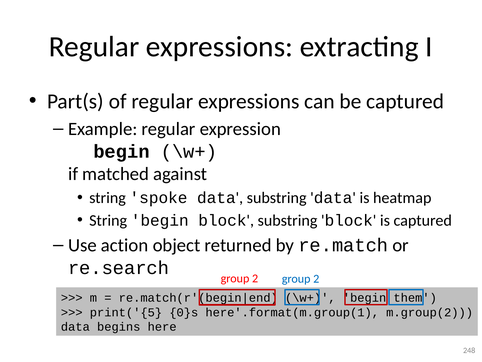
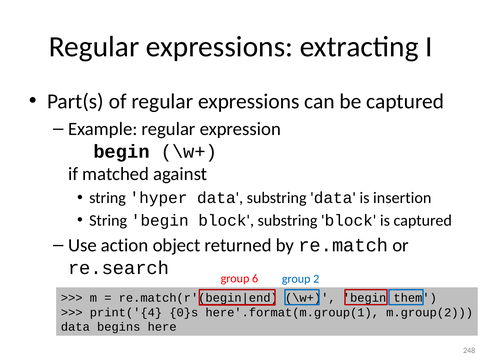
spoke: spoke -> hyper
heatmap: heatmap -> insertion
2 at (255, 278): 2 -> 6
print('{5: print('{5 -> print('{4
